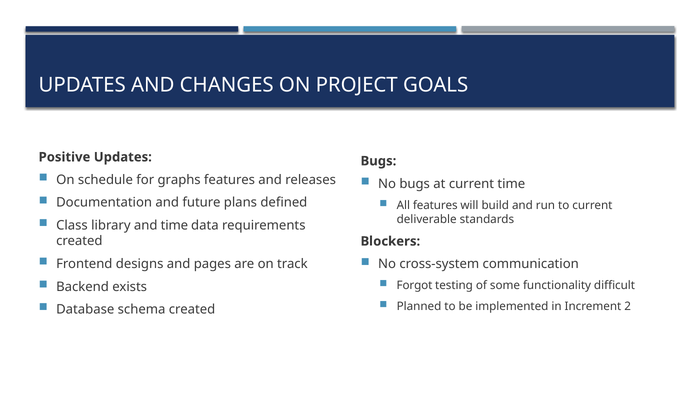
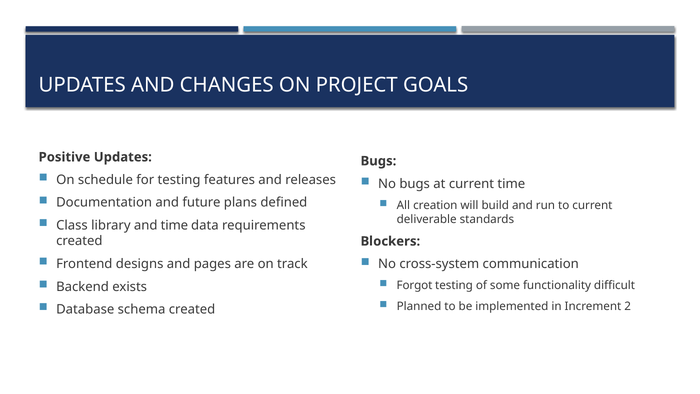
for graphs: graphs -> testing
All features: features -> creation
